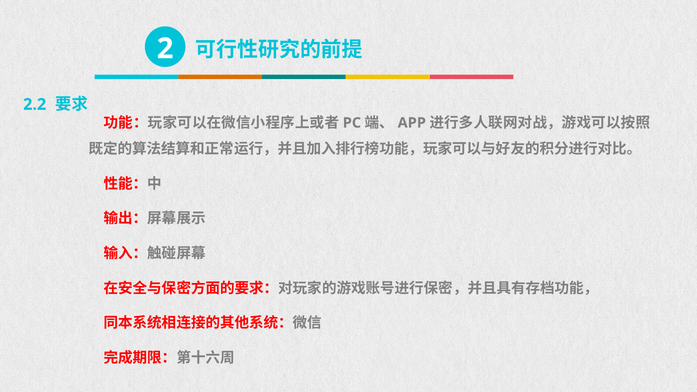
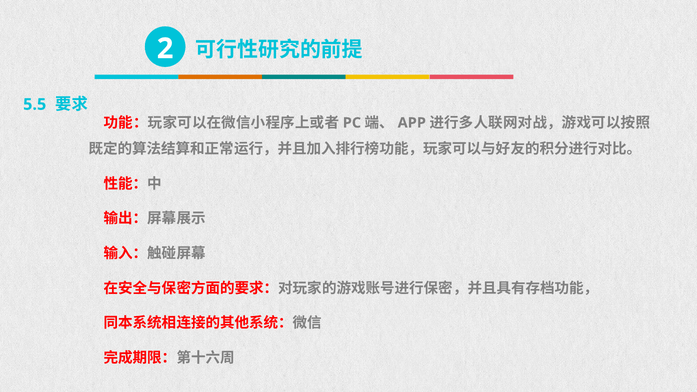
2.2: 2.2 -> 5.5
